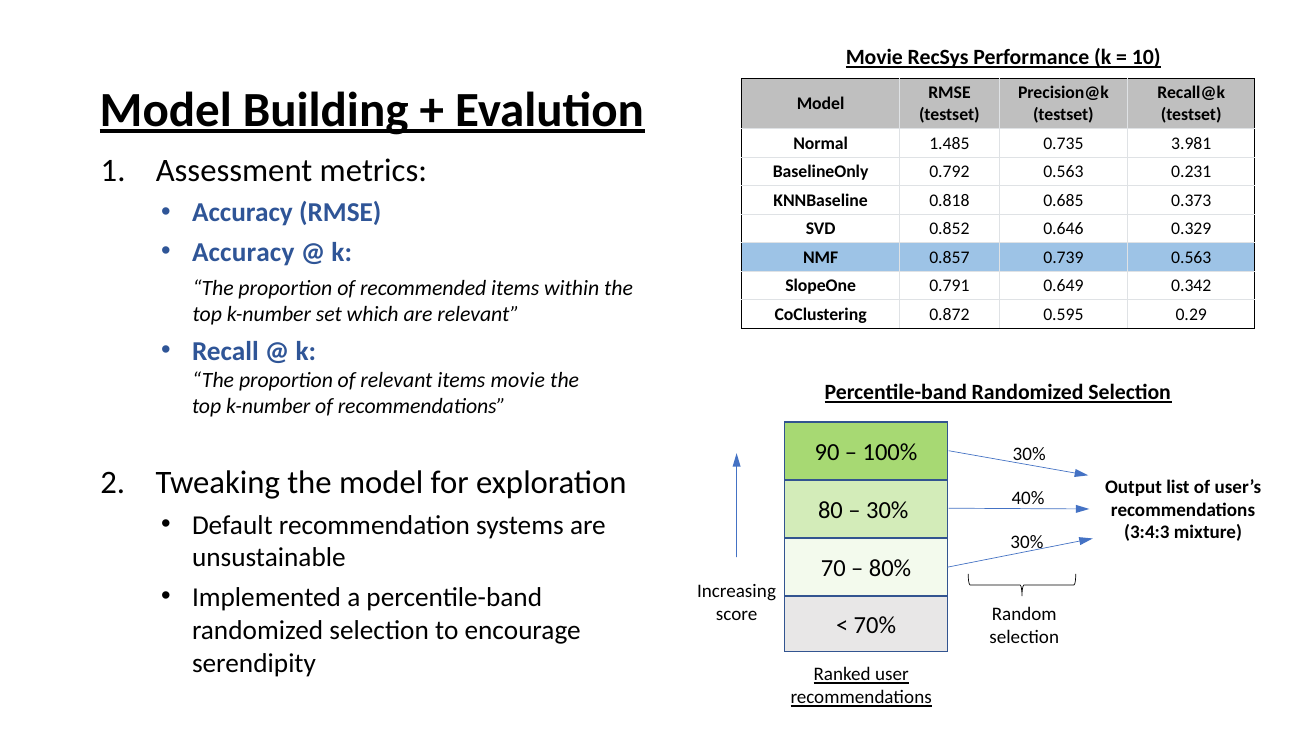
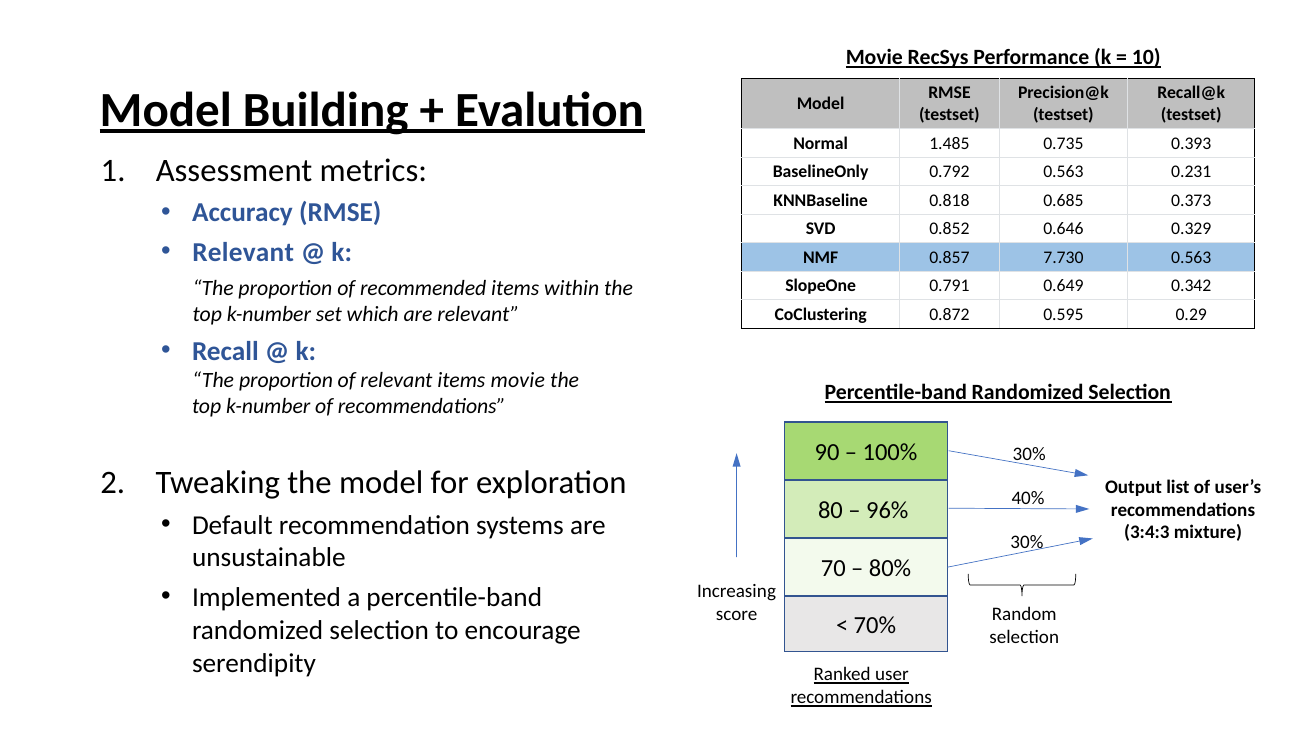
3.981: 3.981 -> 0.393
Accuracy at (243, 252): Accuracy -> Relevant
0.739: 0.739 -> 7.730
30% at (887, 511): 30% -> 96%
